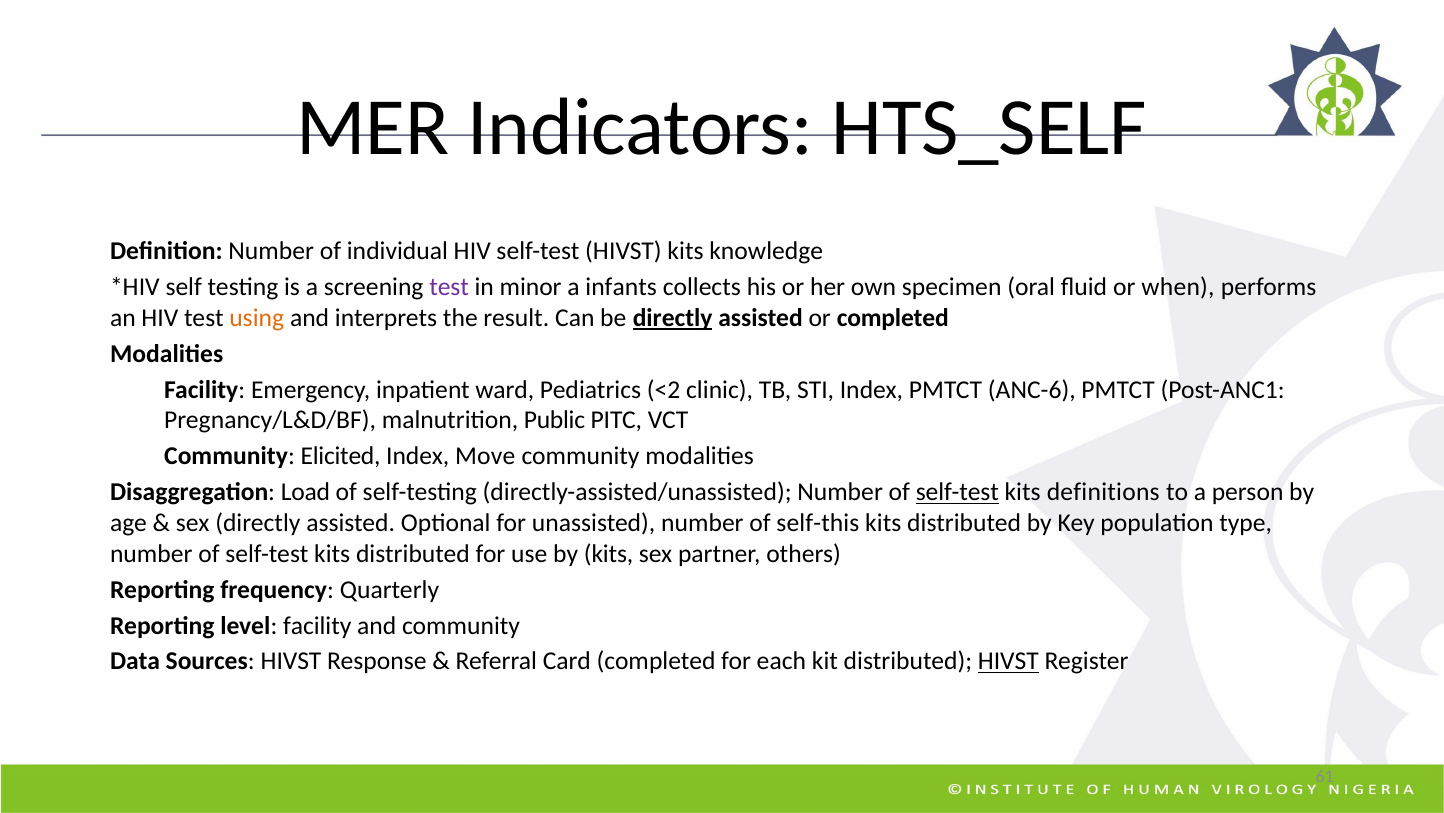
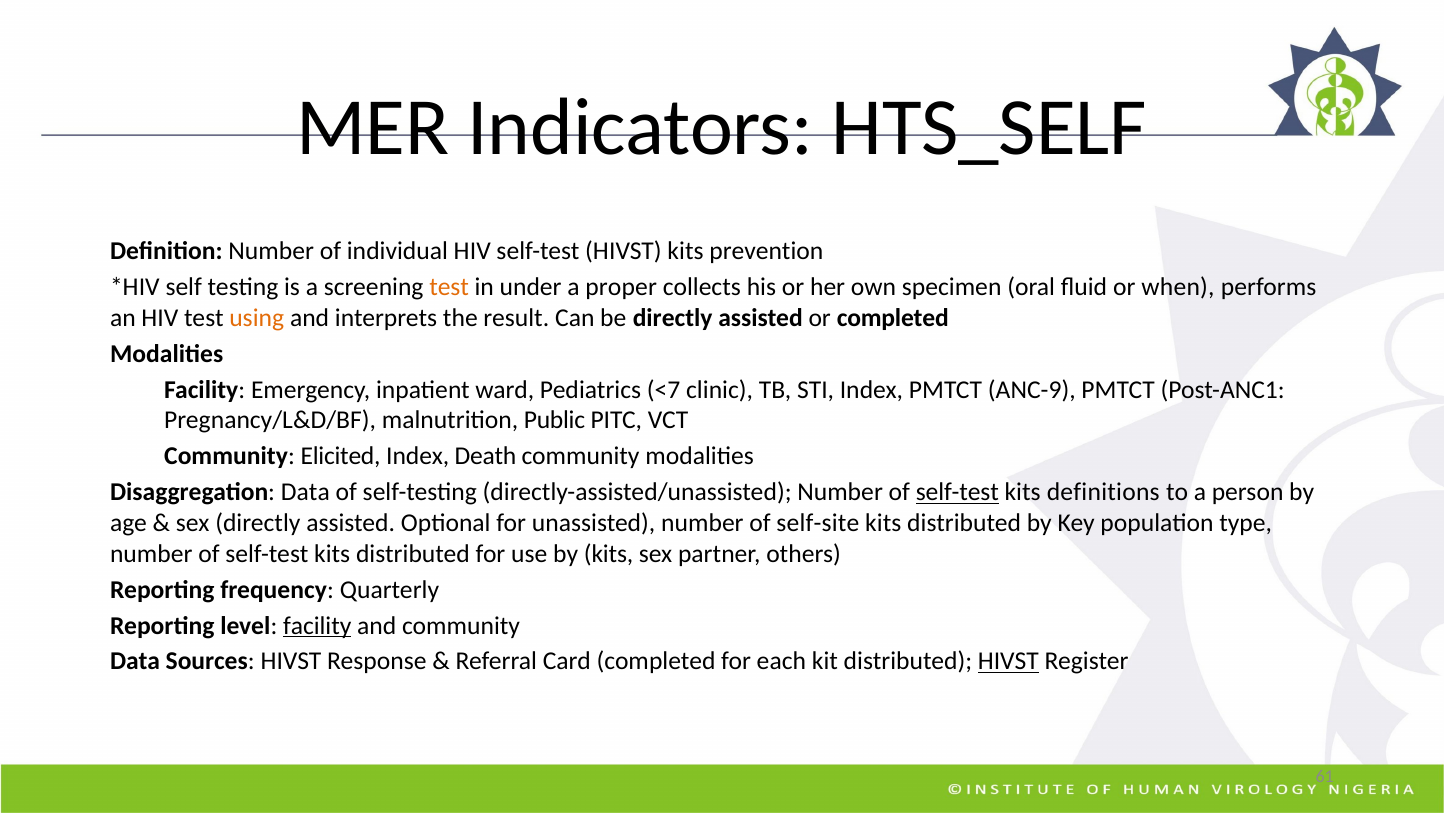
knowledge: knowledge -> prevention
test at (449, 287) colour: purple -> orange
minor: minor -> under
infants: infants -> proper
directly at (673, 318) underline: present -> none
<2: <2 -> <7
ANC-6: ANC-6 -> ANC-9
Move: Move -> Death
Disaggregation Load: Load -> Data
self-this: self-this -> self-site
facility at (317, 625) underline: none -> present
